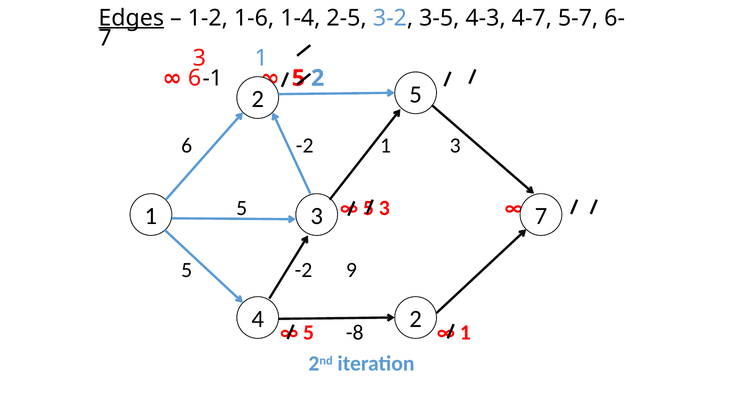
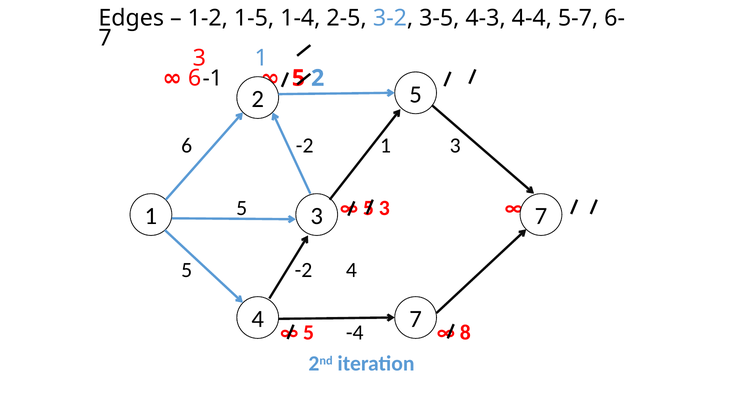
Edges underline: present -> none
1-6: 1-6 -> 1-5
4-7: 4-7 -> 4-4
9 at (351, 270): 9 -> 4
4 2: 2 -> 7
-8: -8 -> -4
1 at (465, 333): 1 -> 8
